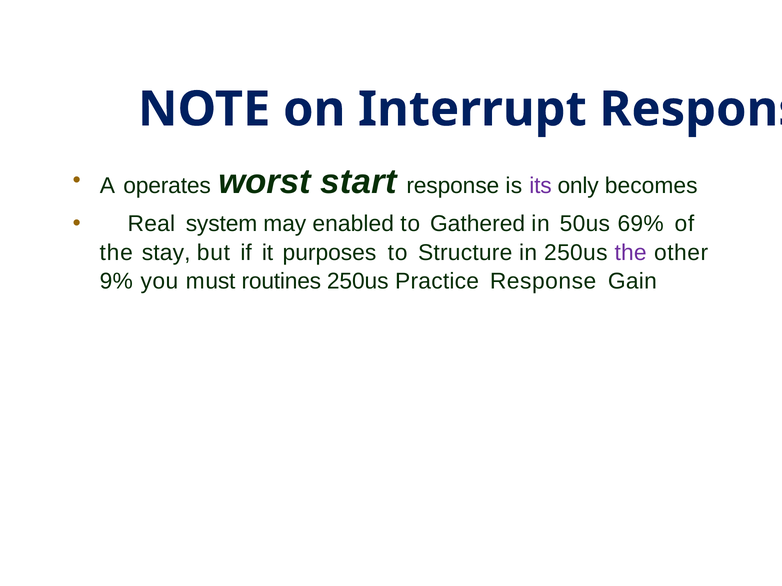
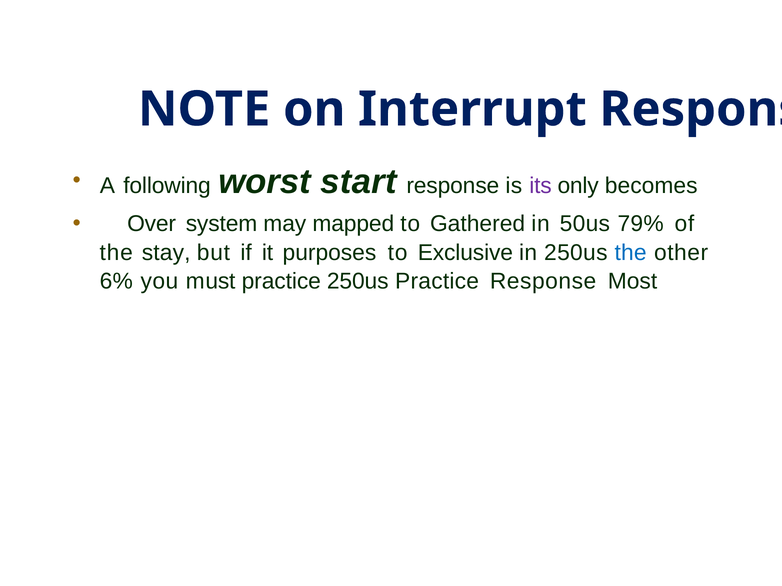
operates: operates -> following
Real: Real -> Over
enabled: enabled -> mapped
69%: 69% -> 79%
Structure: Structure -> Exclusive
the at (631, 253) colour: purple -> blue
9%: 9% -> 6%
must routines: routines -> practice
Gain: Gain -> Most
